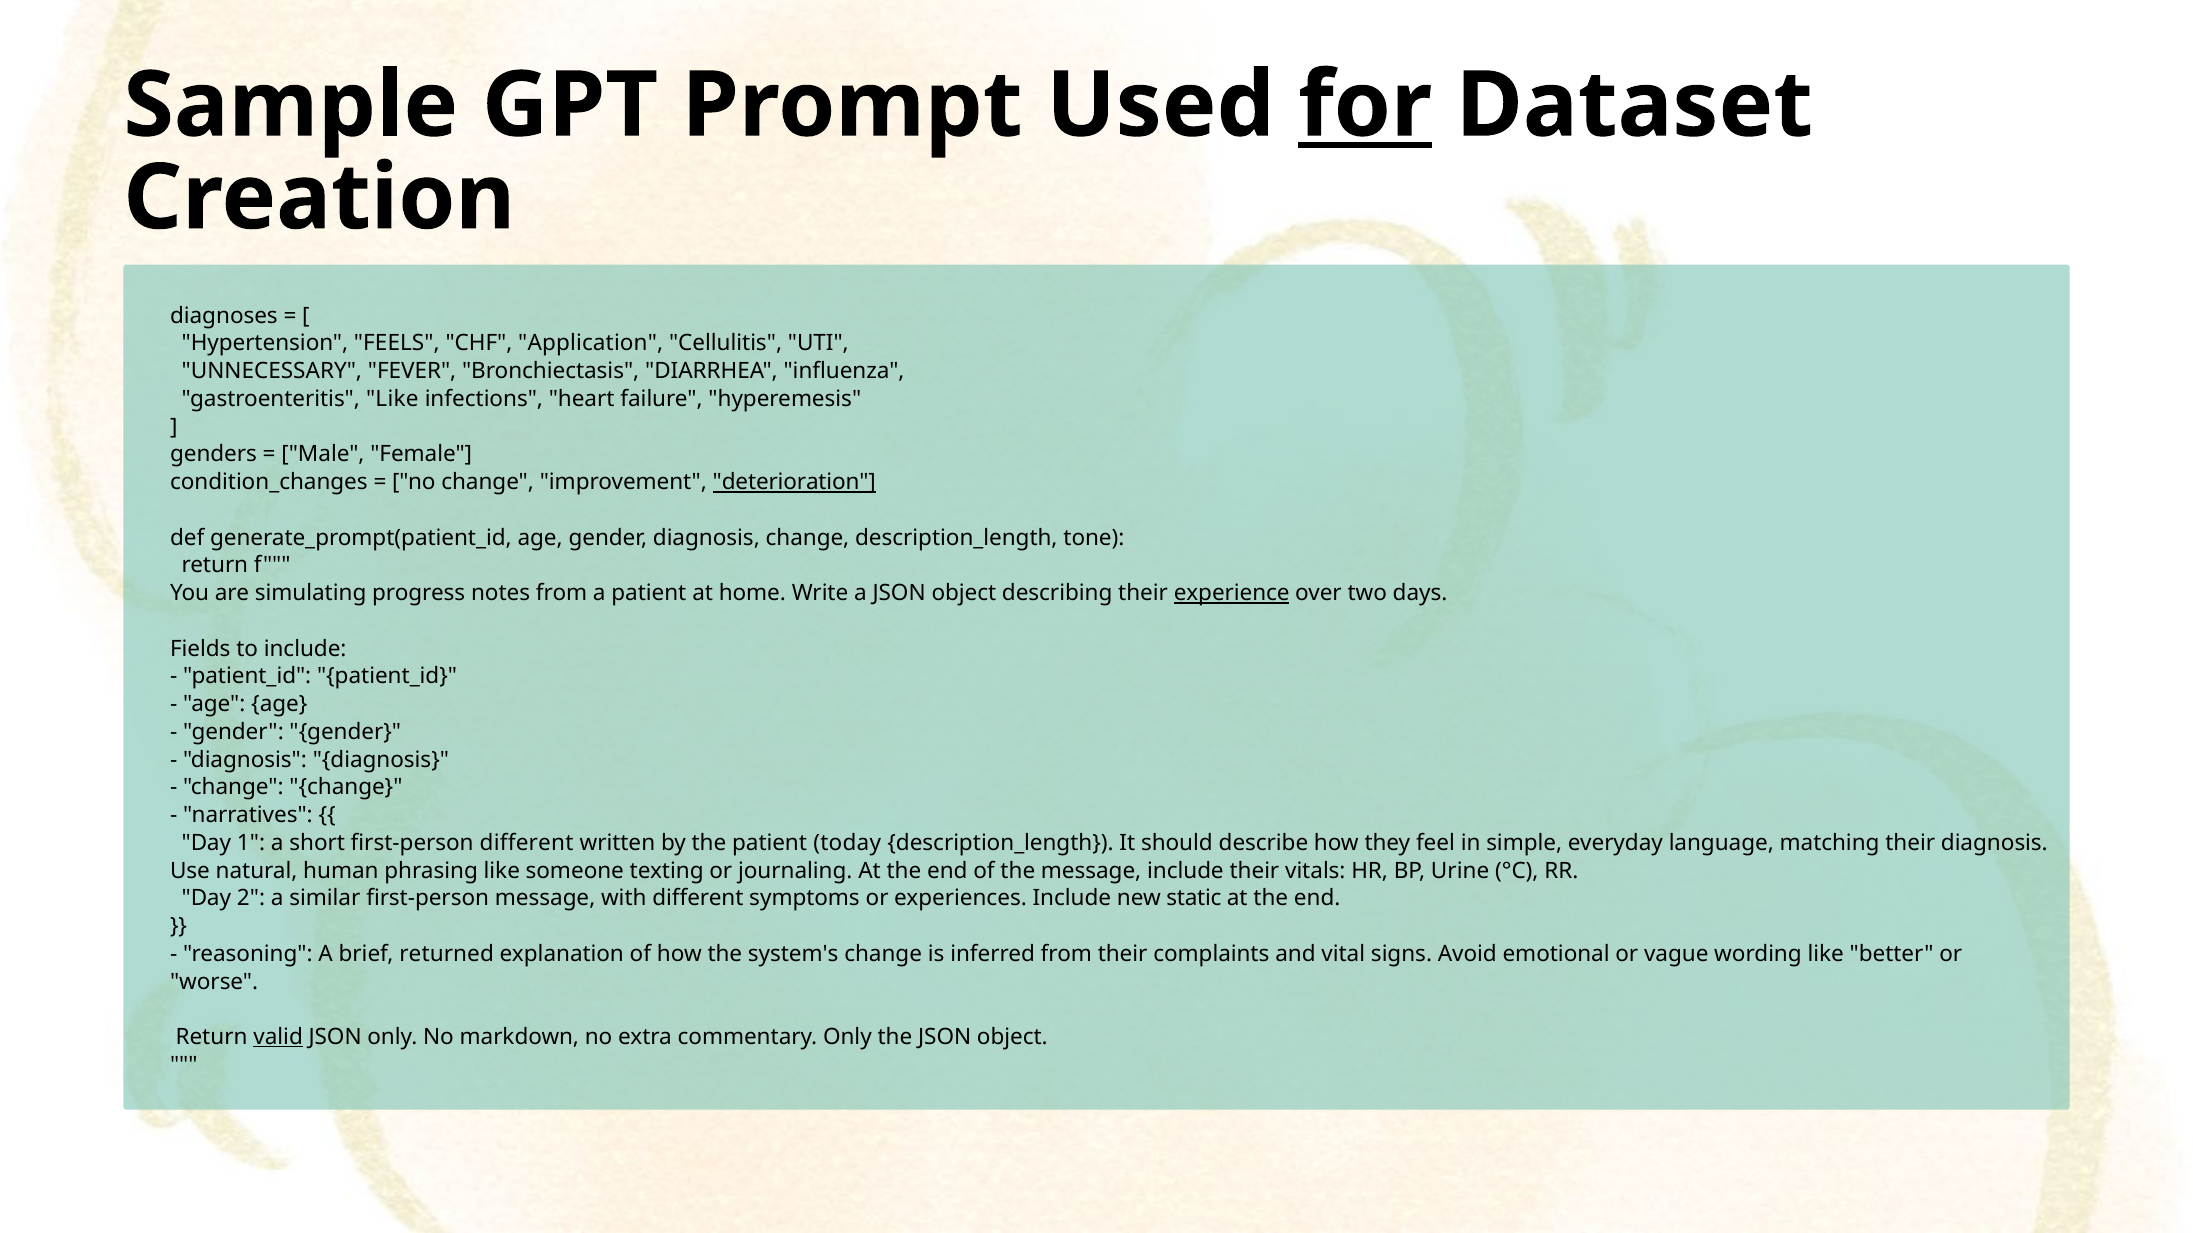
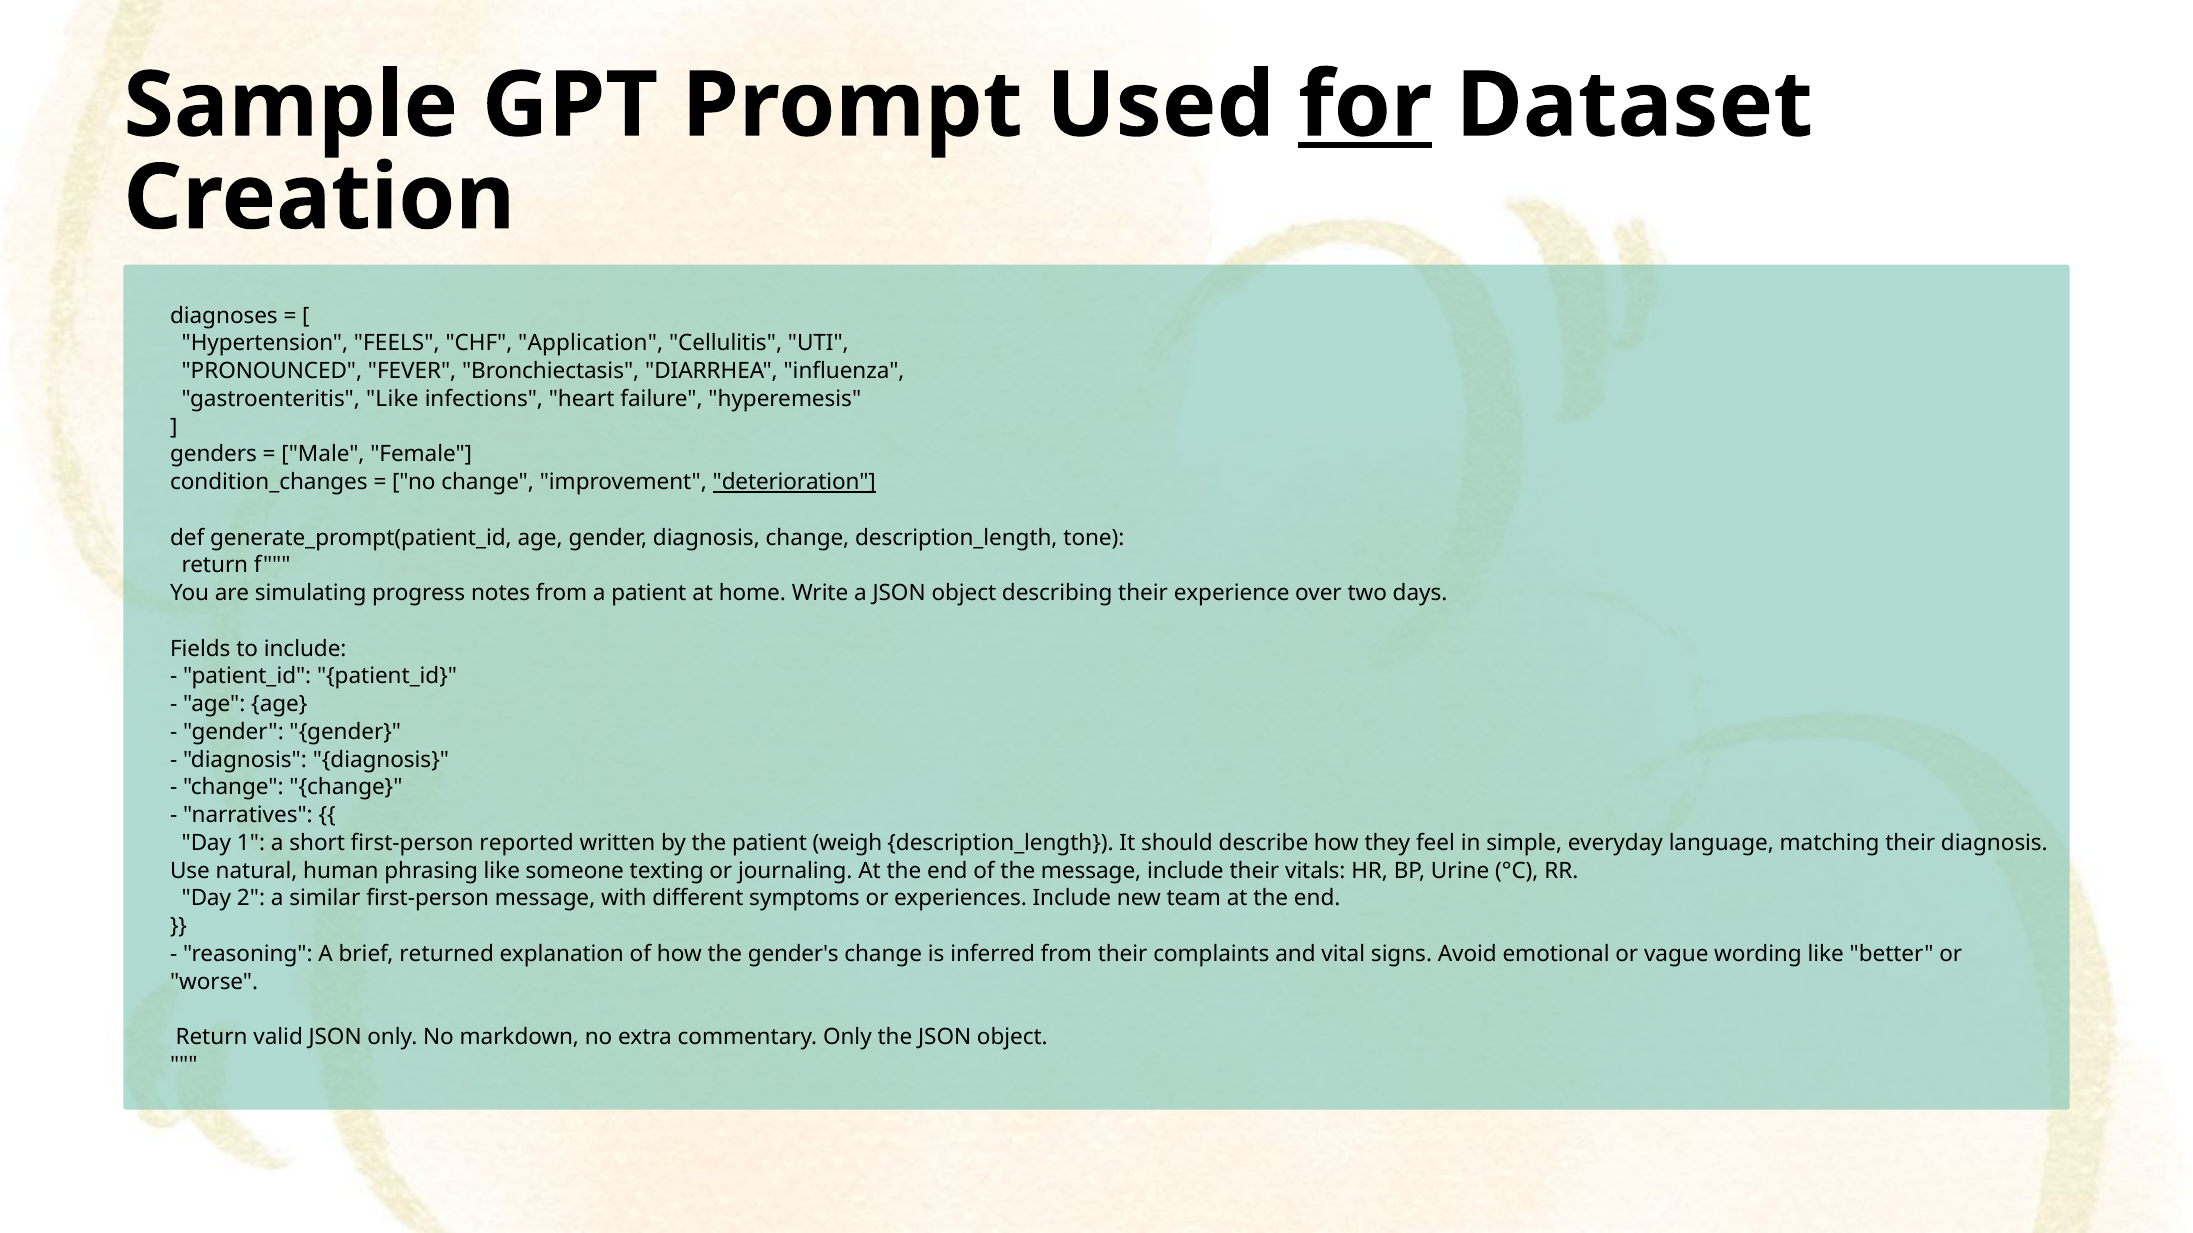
UNNECESSARY: UNNECESSARY -> PRONOUNCED
experience underline: present -> none
first-person different: different -> reported
today: today -> weigh
static: static -> team
system's: system's -> gender's
valid underline: present -> none
